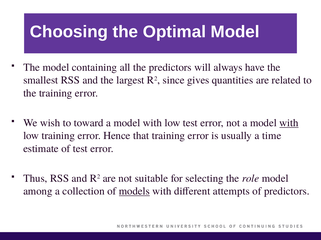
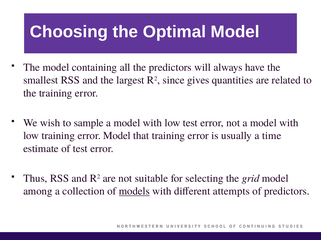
toward: toward -> sample
with at (289, 123) underline: present -> none
error Hence: Hence -> Model
role: role -> grid
